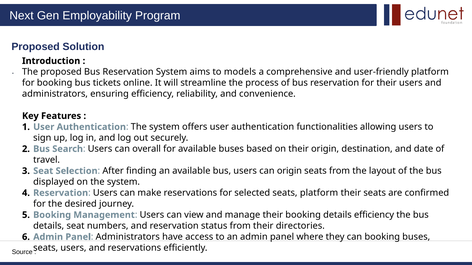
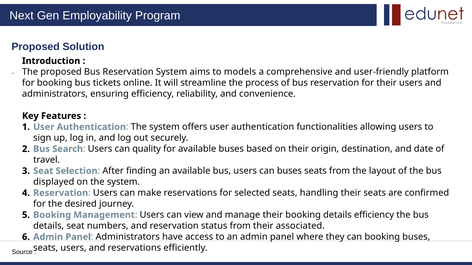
overall: overall -> quality
can origin: origin -> buses
seats platform: platform -> handling
directories: directories -> associated
